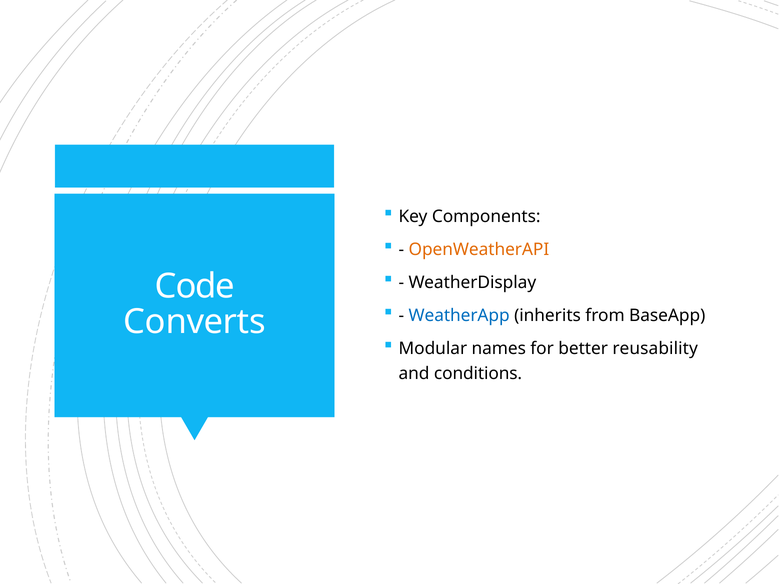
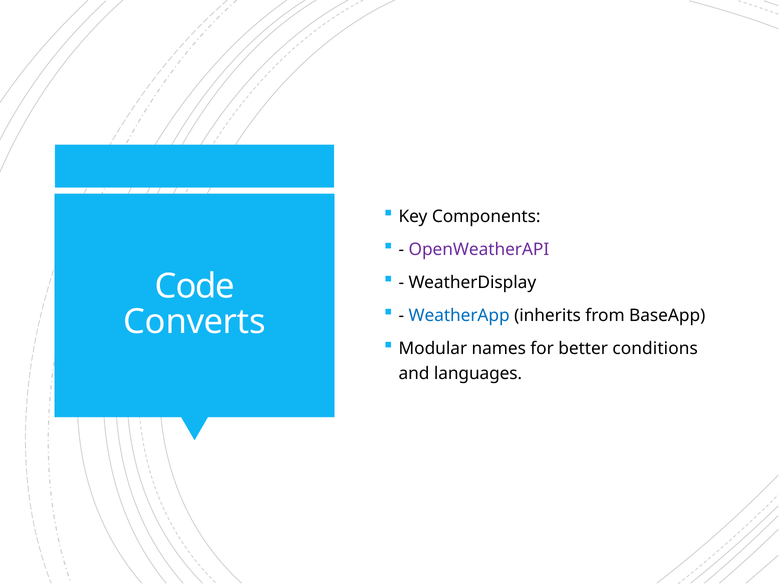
OpenWeatherAPI colour: orange -> purple
reusability: reusability -> conditions
conditions: conditions -> languages
